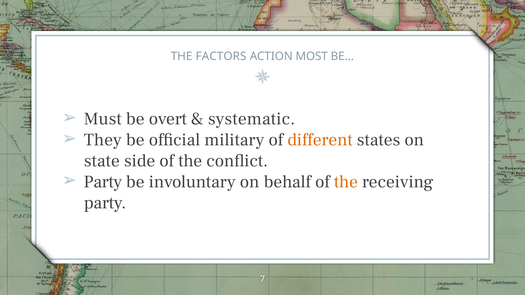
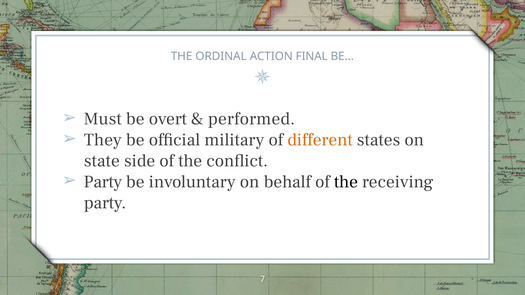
FACTORS: FACTORS -> ORDINAL
MOST: MOST -> FINAL
systematic: systematic -> performed
the at (346, 182) colour: orange -> black
